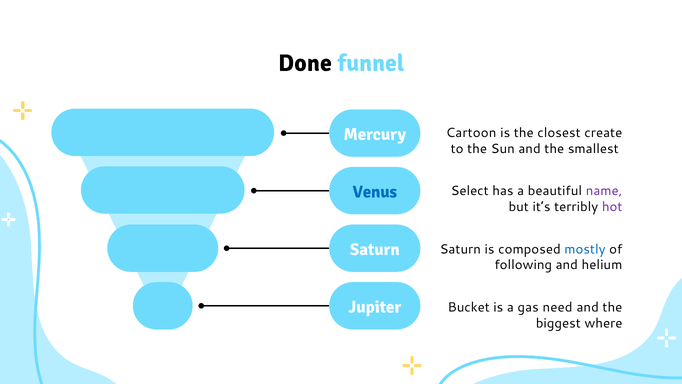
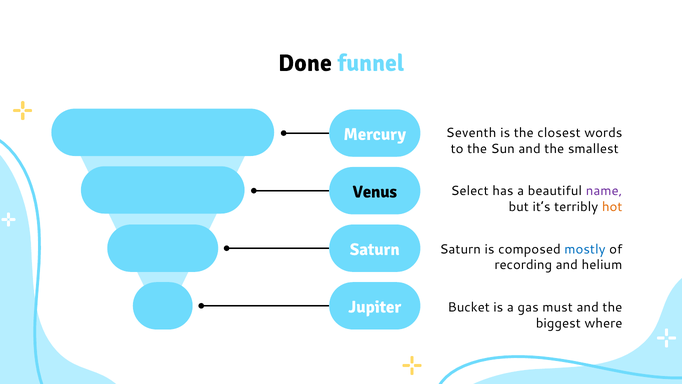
Cartoon: Cartoon -> Seventh
create: create -> words
Venus colour: blue -> black
hot colour: purple -> orange
following: following -> recording
need: need -> must
